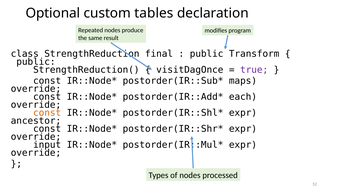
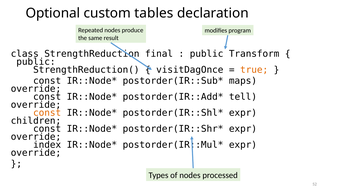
true colour: purple -> orange
each: each -> tell
ancestor: ancestor -> children
input: input -> index
